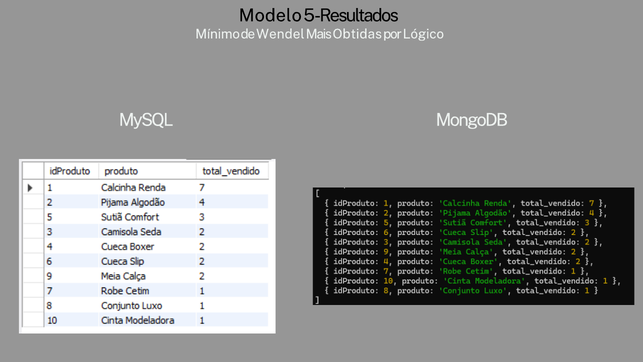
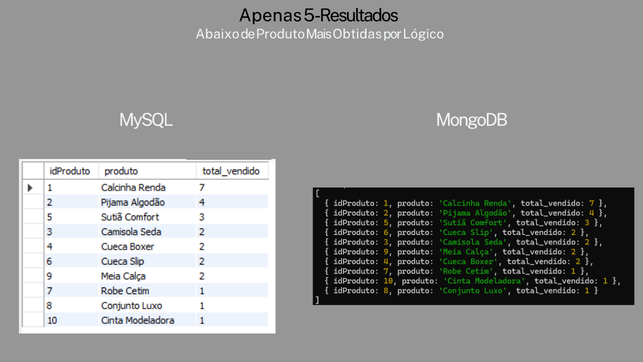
Modelo: Modelo -> Apenas
Mínimo: Mínimo -> Abaixo
Wendel: Wendel -> Produto
